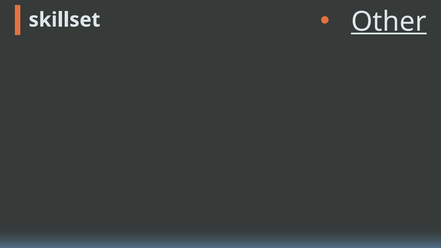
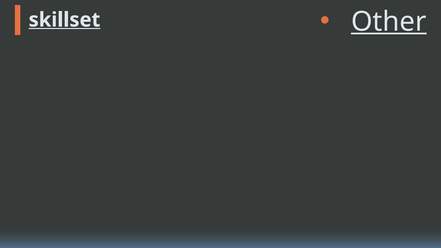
skillset underline: none -> present
